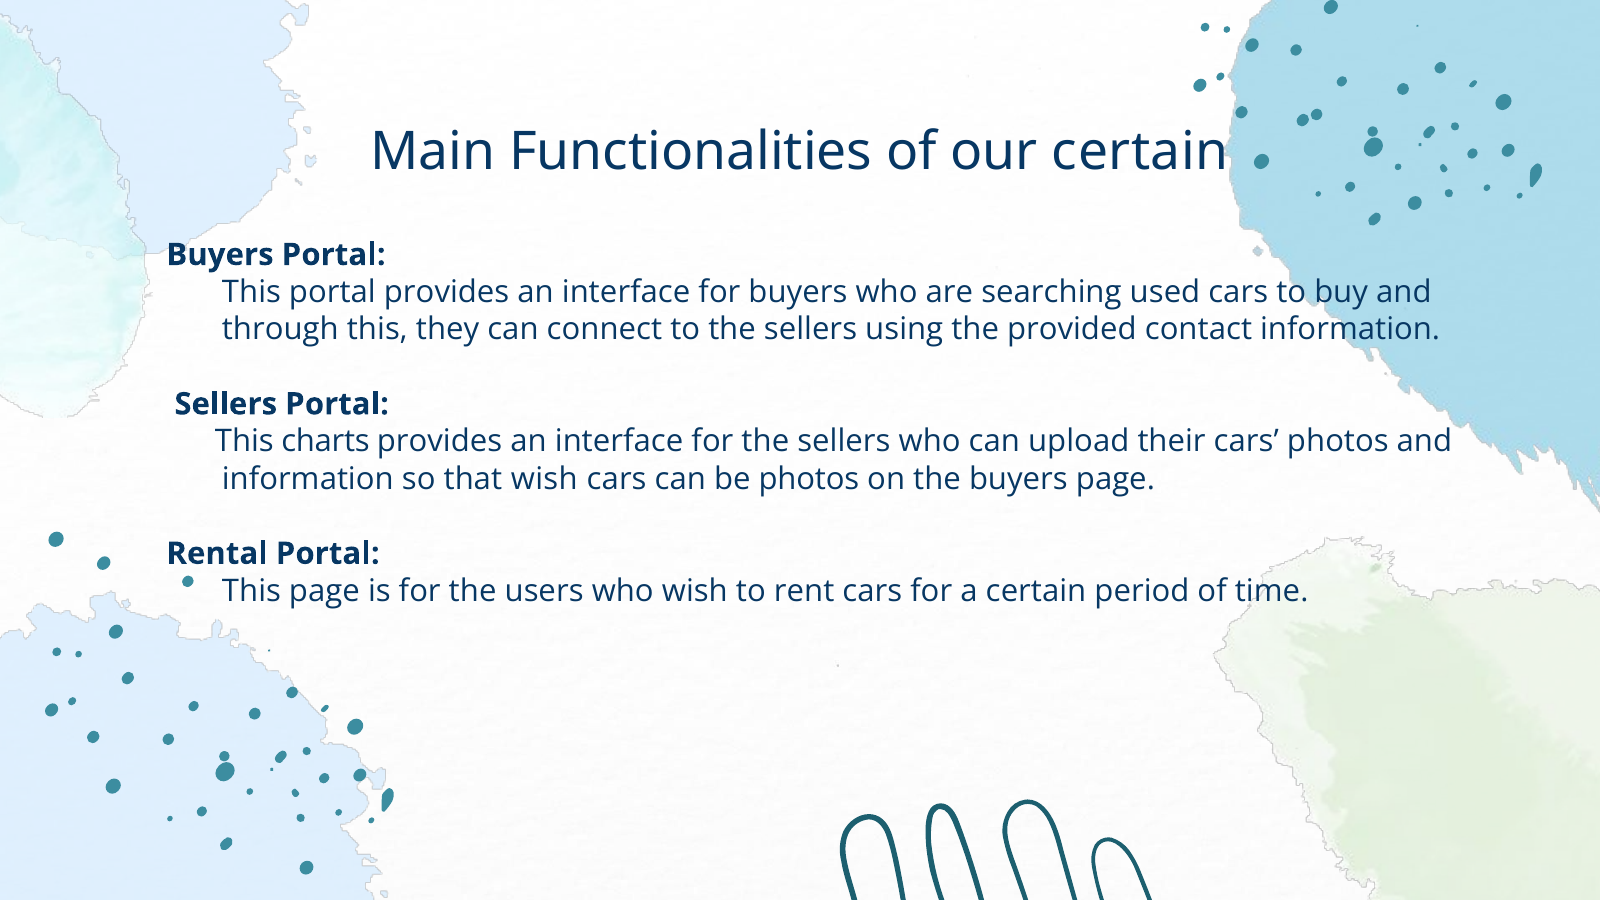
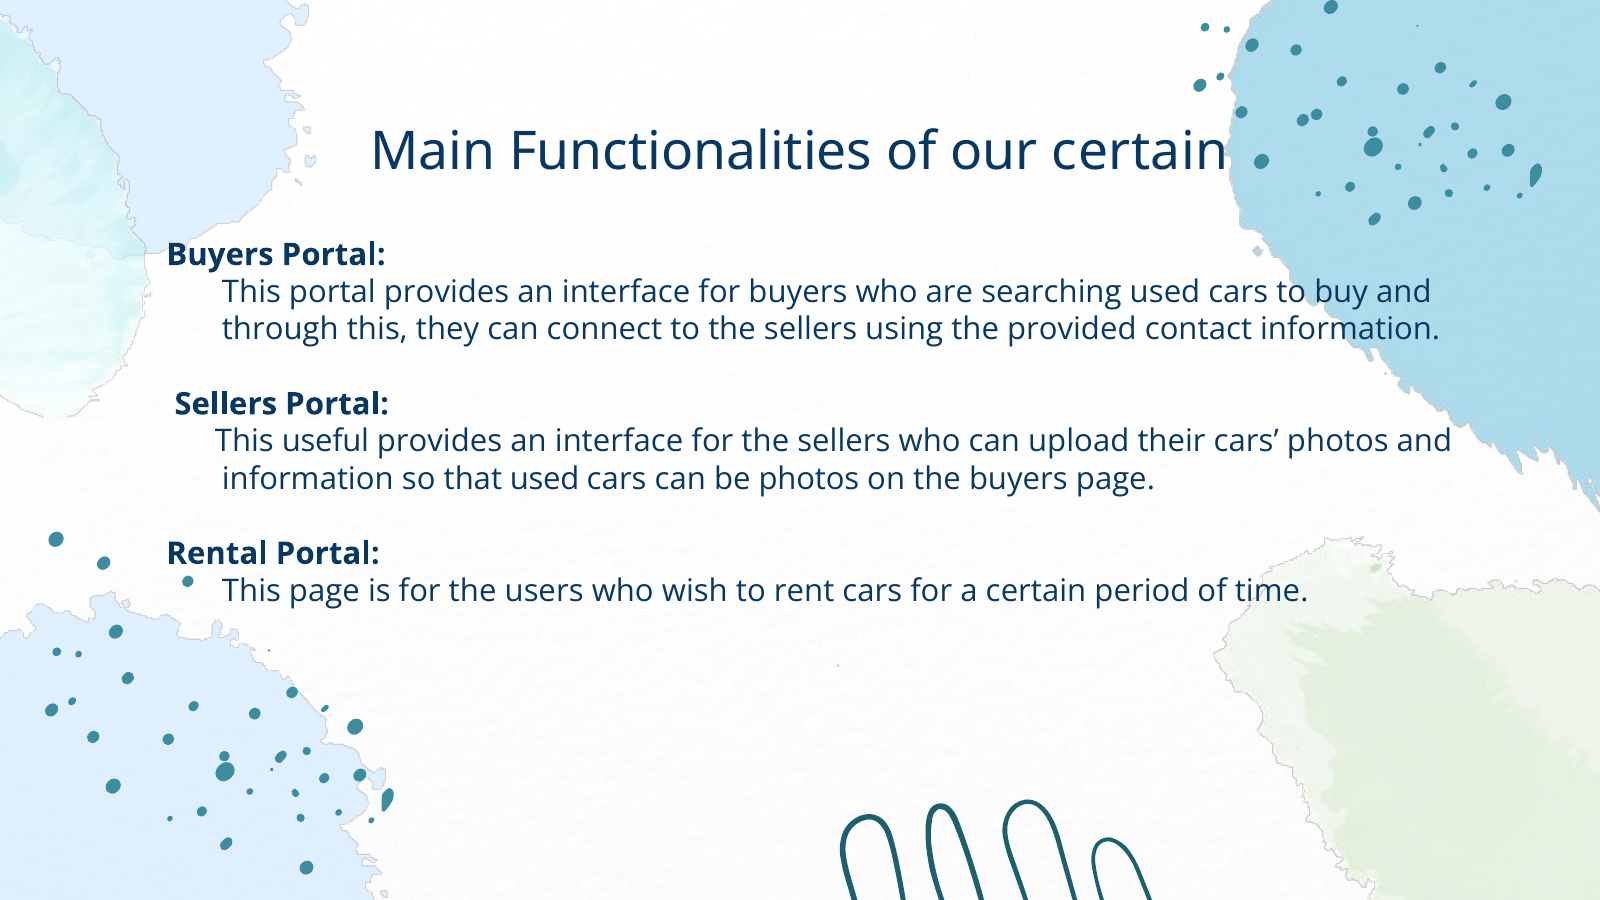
charts: charts -> useful
that wish: wish -> used
